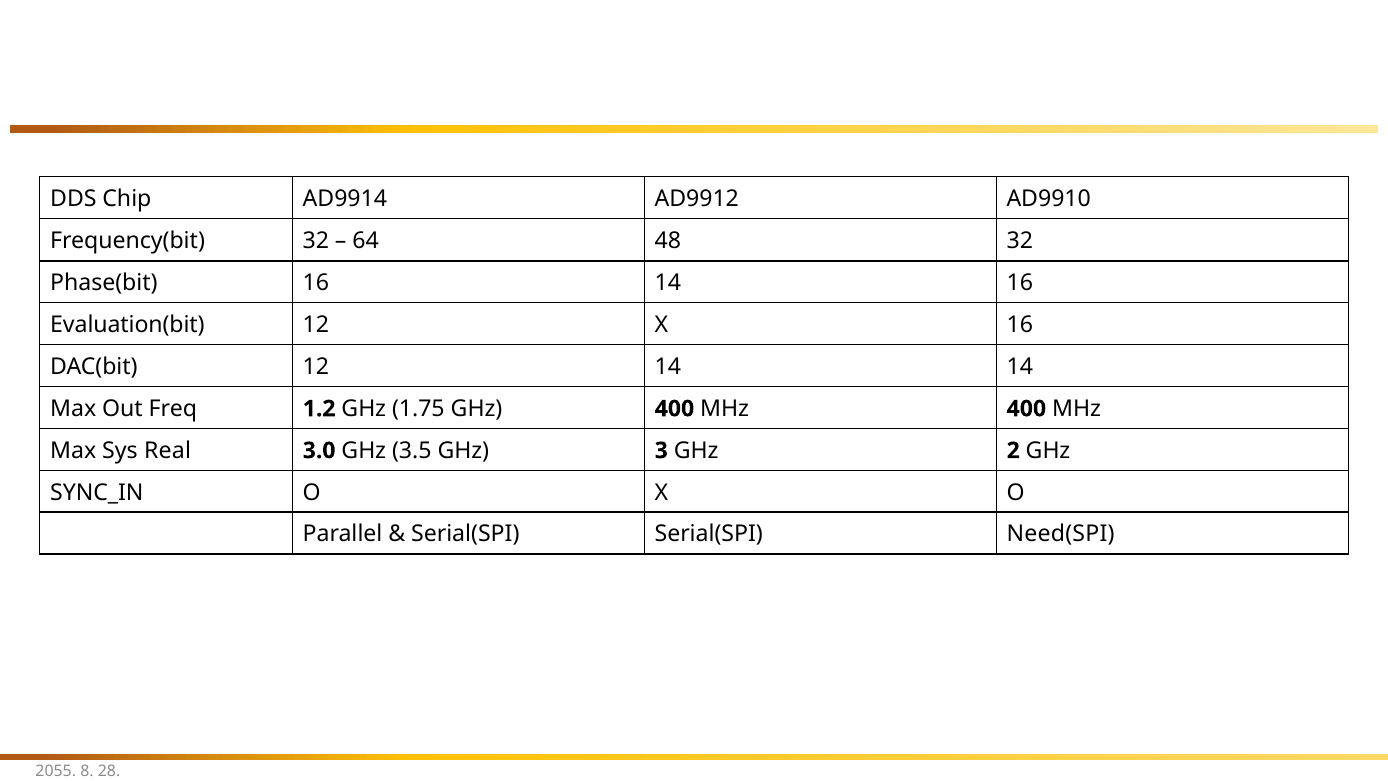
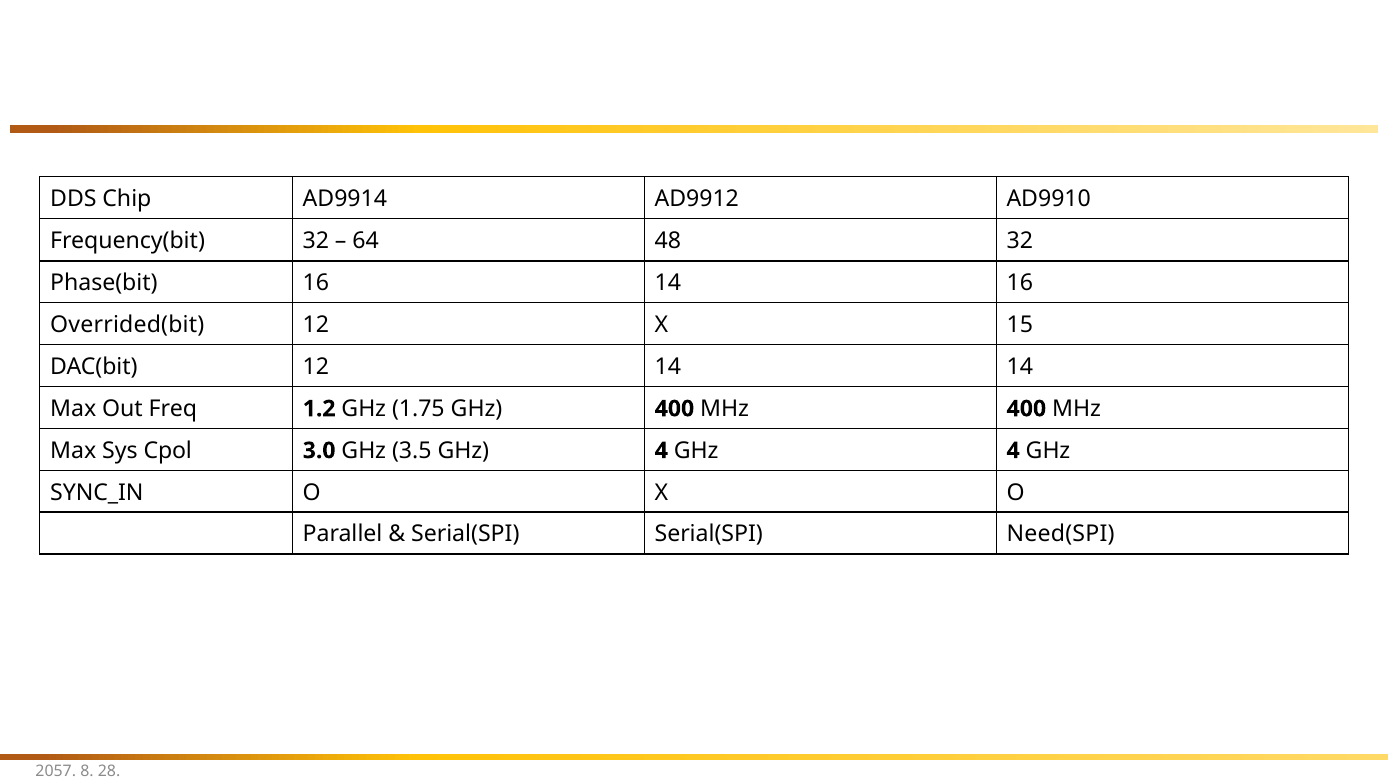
Evaluation(bit: Evaluation(bit -> Overrided(bit
X 16: 16 -> 15
Real: Real -> Cpol
3.5 GHz 3: 3 -> 4
2 at (1013, 450): 2 -> 4
2055: 2055 -> 2057
